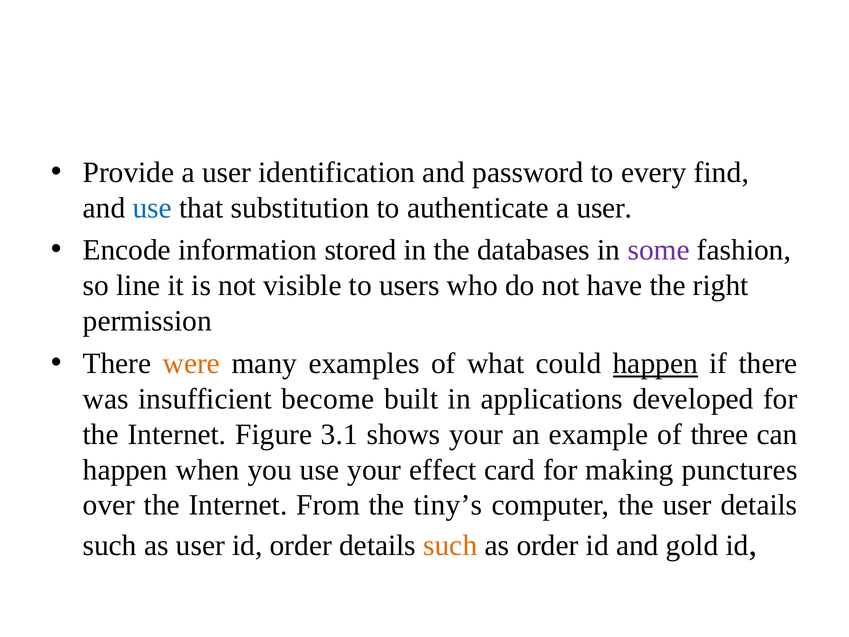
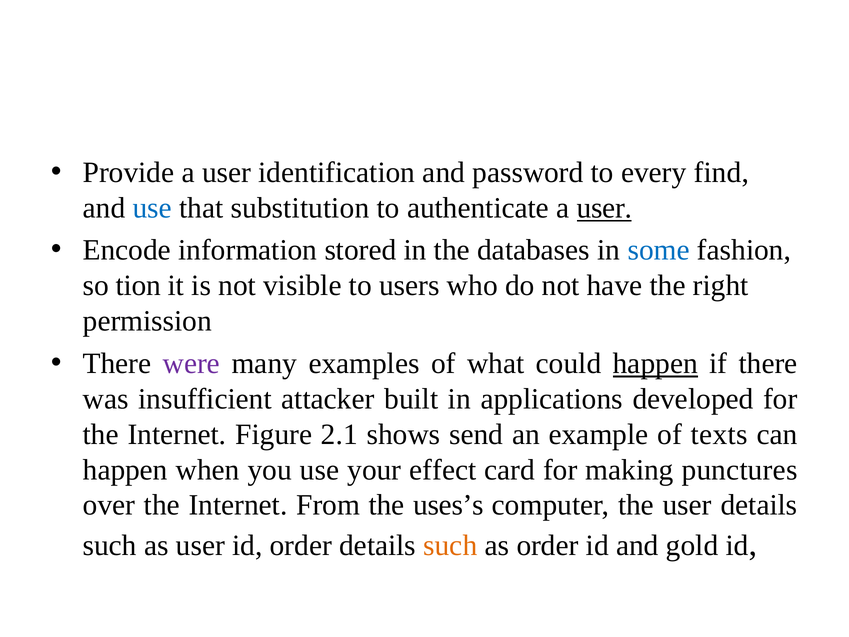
user at (604, 208) underline: none -> present
some colour: purple -> blue
line: line -> tion
were colour: orange -> purple
become: become -> attacker
3.1: 3.1 -> 2.1
shows your: your -> send
three: three -> texts
tiny’s: tiny’s -> uses’s
